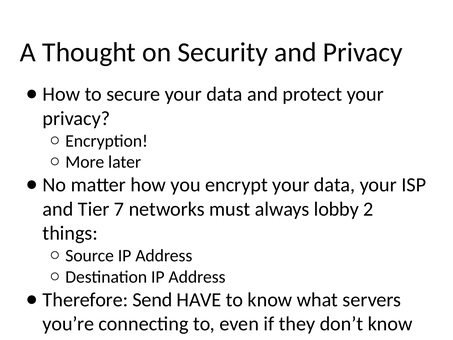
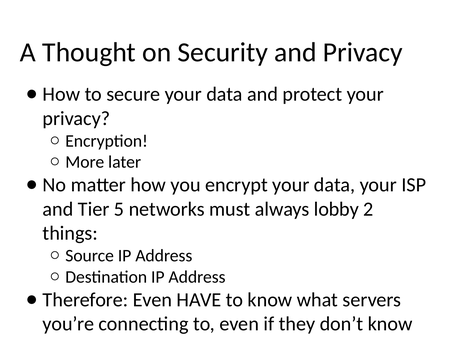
7: 7 -> 5
Therefore Send: Send -> Even
